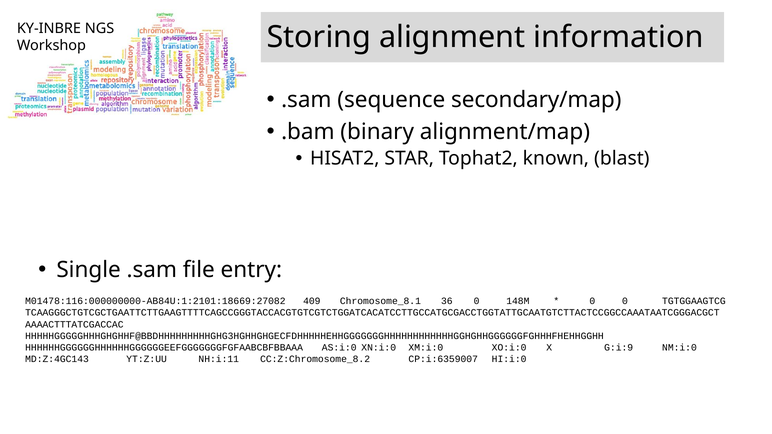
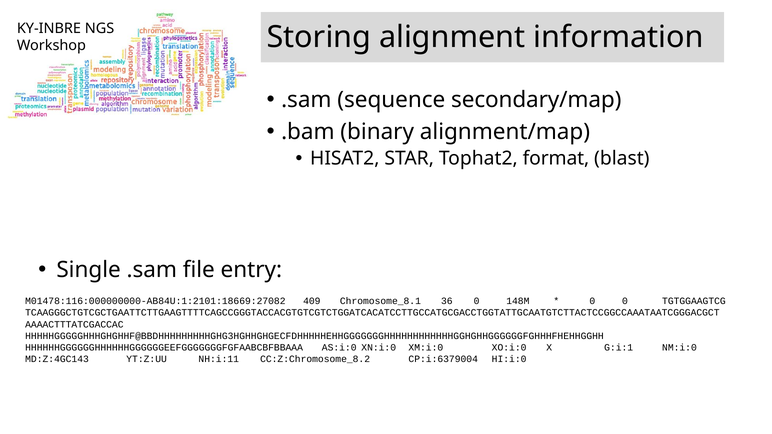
known: known -> format
G:i:9: G:i:9 -> G:i:1
CP:i:6359007: CP:i:6359007 -> CP:i:6379004
